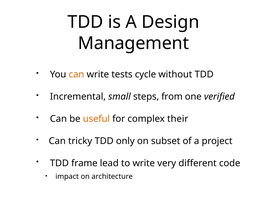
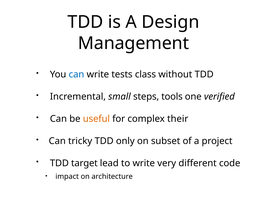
can at (76, 75) colour: orange -> blue
cycle: cycle -> class
from: from -> tools
frame: frame -> target
